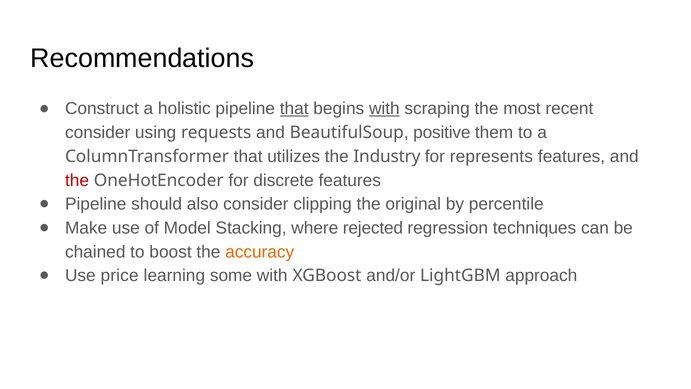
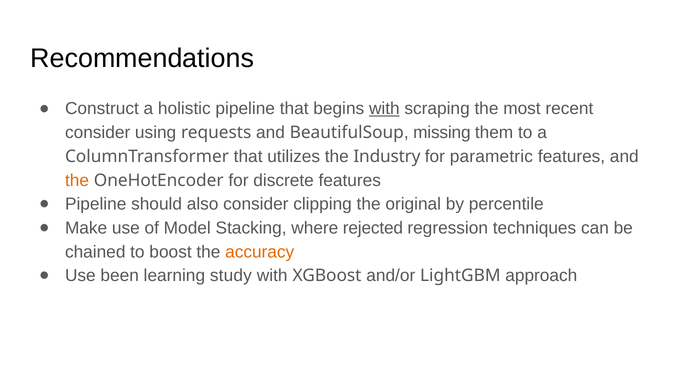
that at (294, 109) underline: present -> none
positive: positive -> missing
represents: represents -> parametric
the at (77, 180) colour: red -> orange
price: price -> been
some: some -> study
